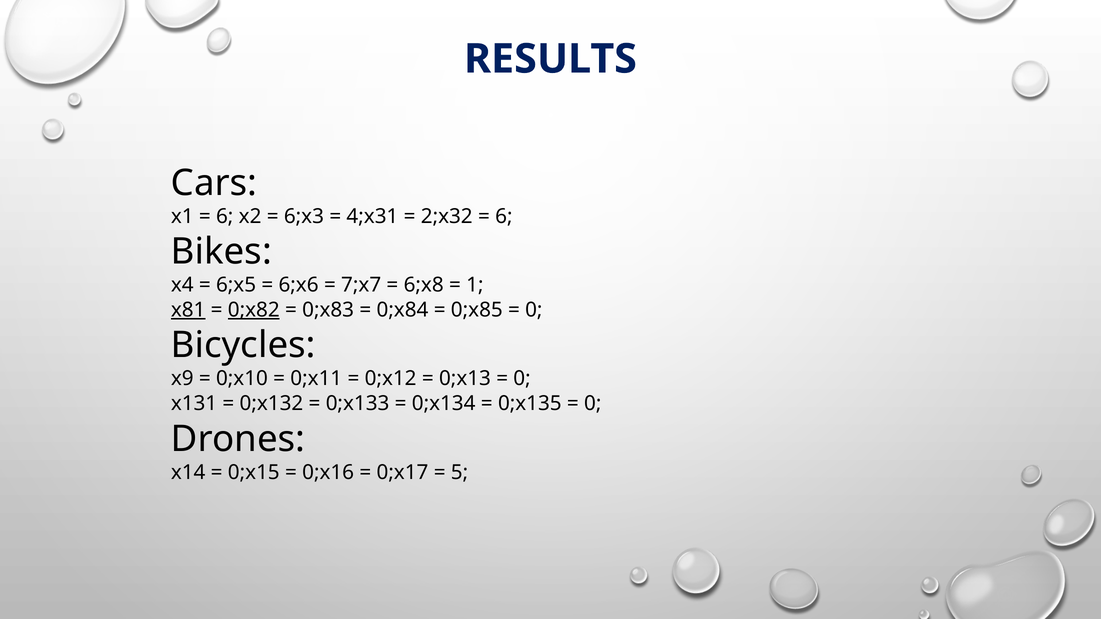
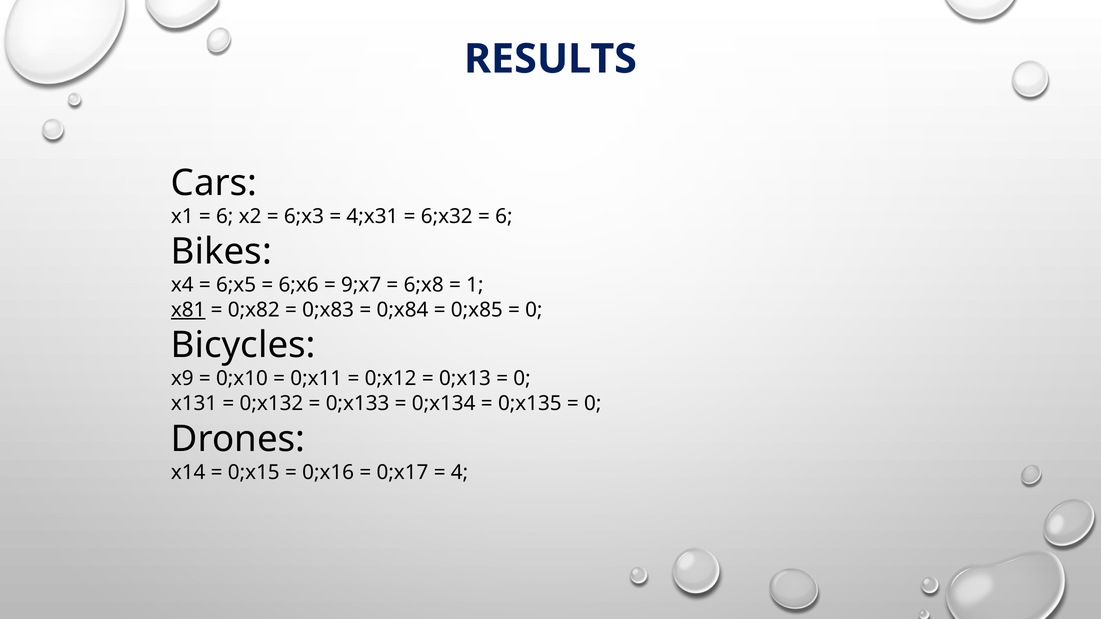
2;x32: 2;x32 -> 6;x32
7;x7: 7;x7 -> 9;x7
0;x82 underline: present -> none
5: 5 -> 4
